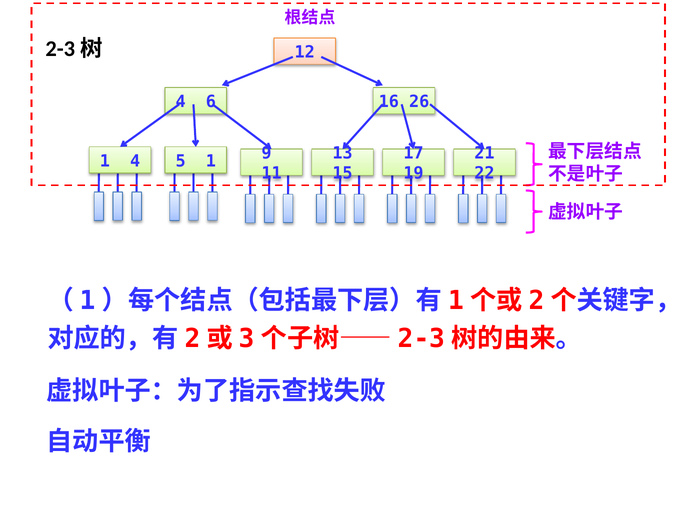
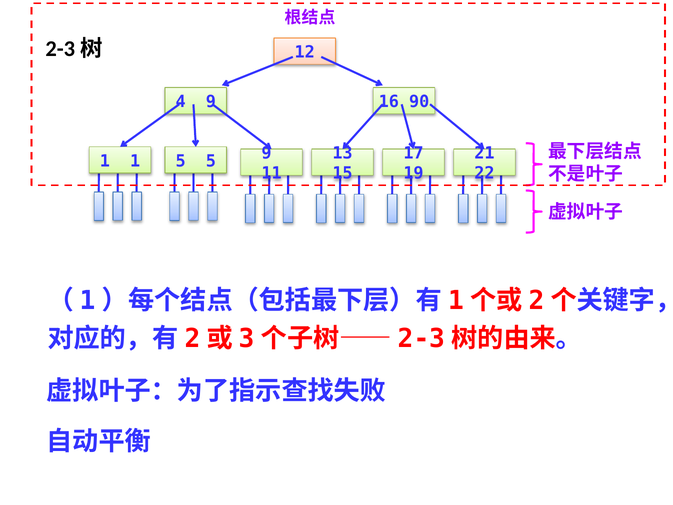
4 6: 6 -> 9
26: 26 -> 90
1 4: 4 -> 1
5 1: 1 -> 5
